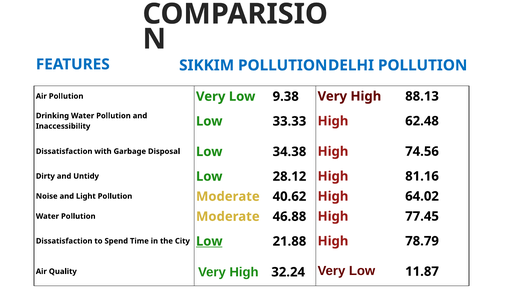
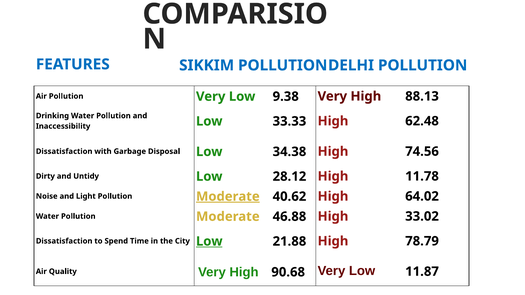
81.16: 81.16 -> 11.78
Moderate at (228, 197) underline: none -> present
77.45: 77.45 -> 33.02
32.24: 32.24 -> 90.68
